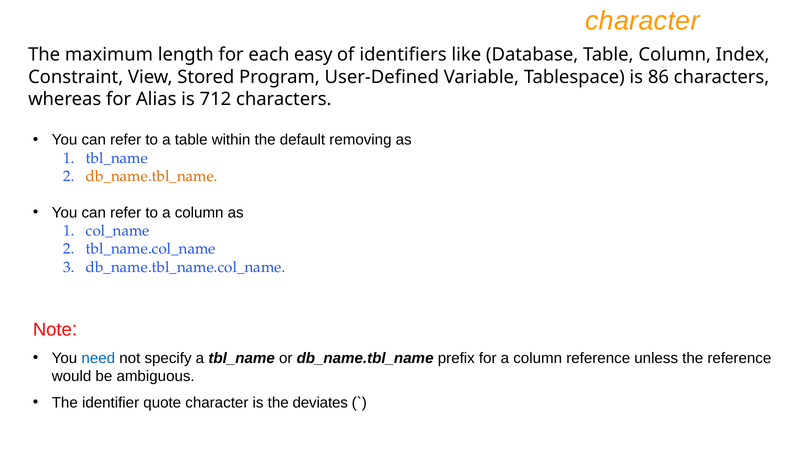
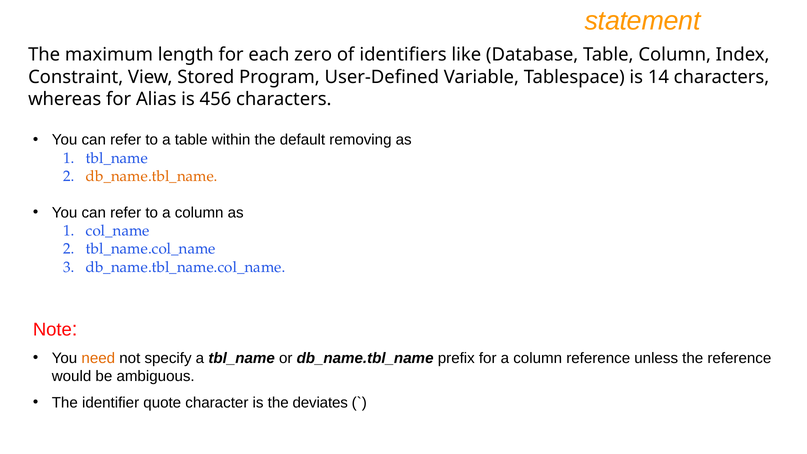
character at (642, 21): character -> statement
easy: easy -> zero
86: 86 -> 14
712: 712 -> 456
need colour: blue -> orange
